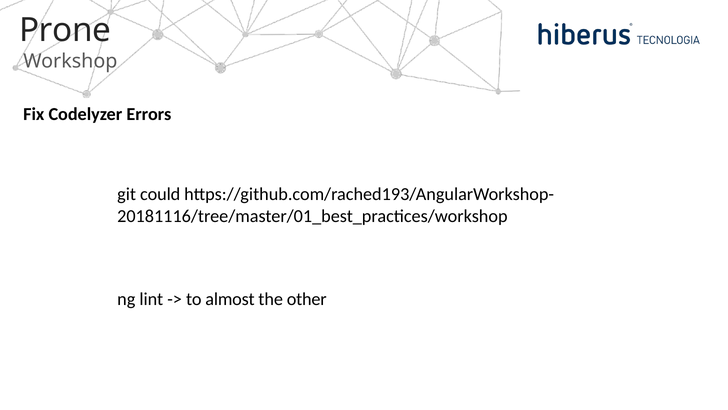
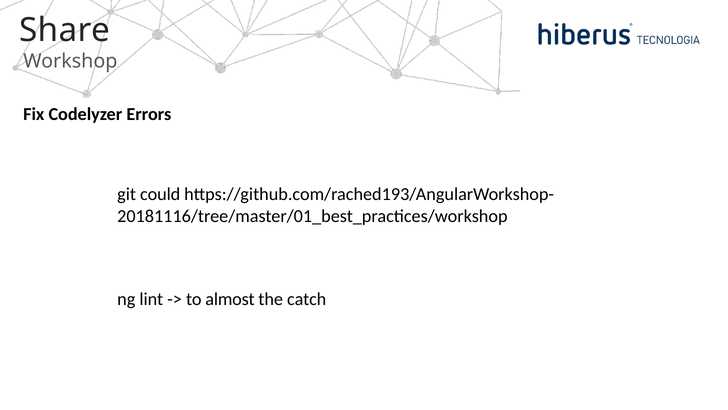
Prone: Prone -> Share
other: other -> catch
